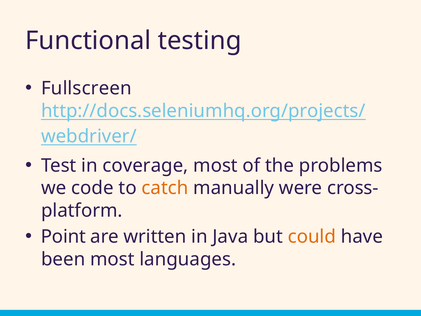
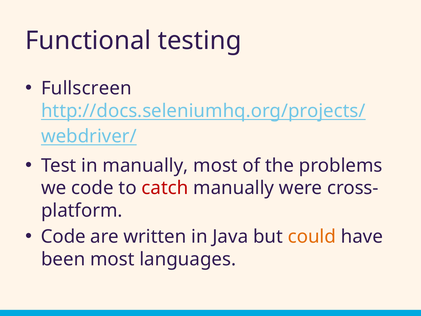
in coverage: coverage -> manually
catch colour: orange -> red
Point at (63, 237): Point -> Code
